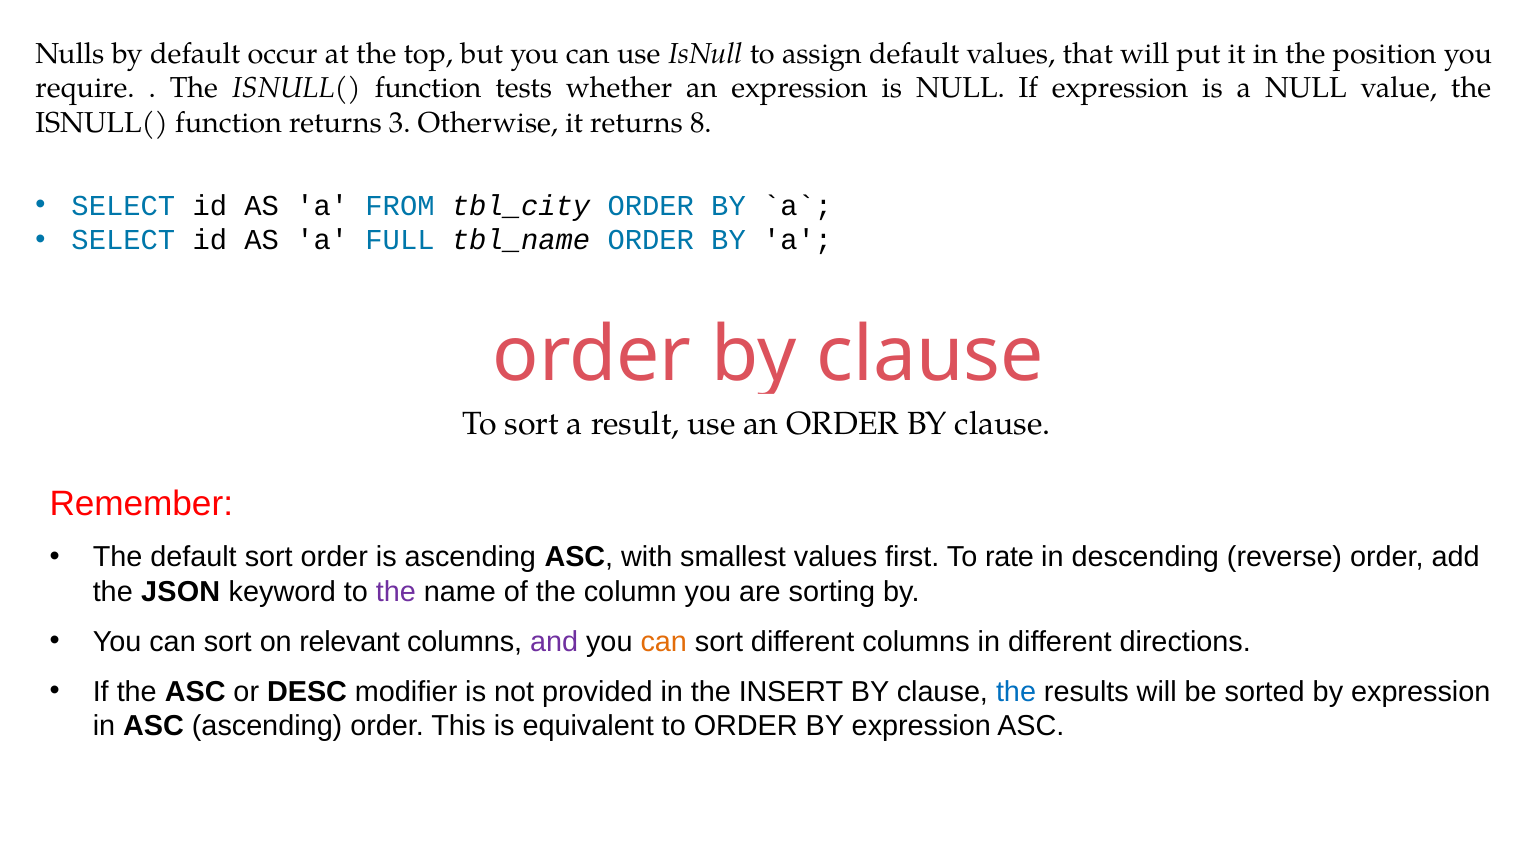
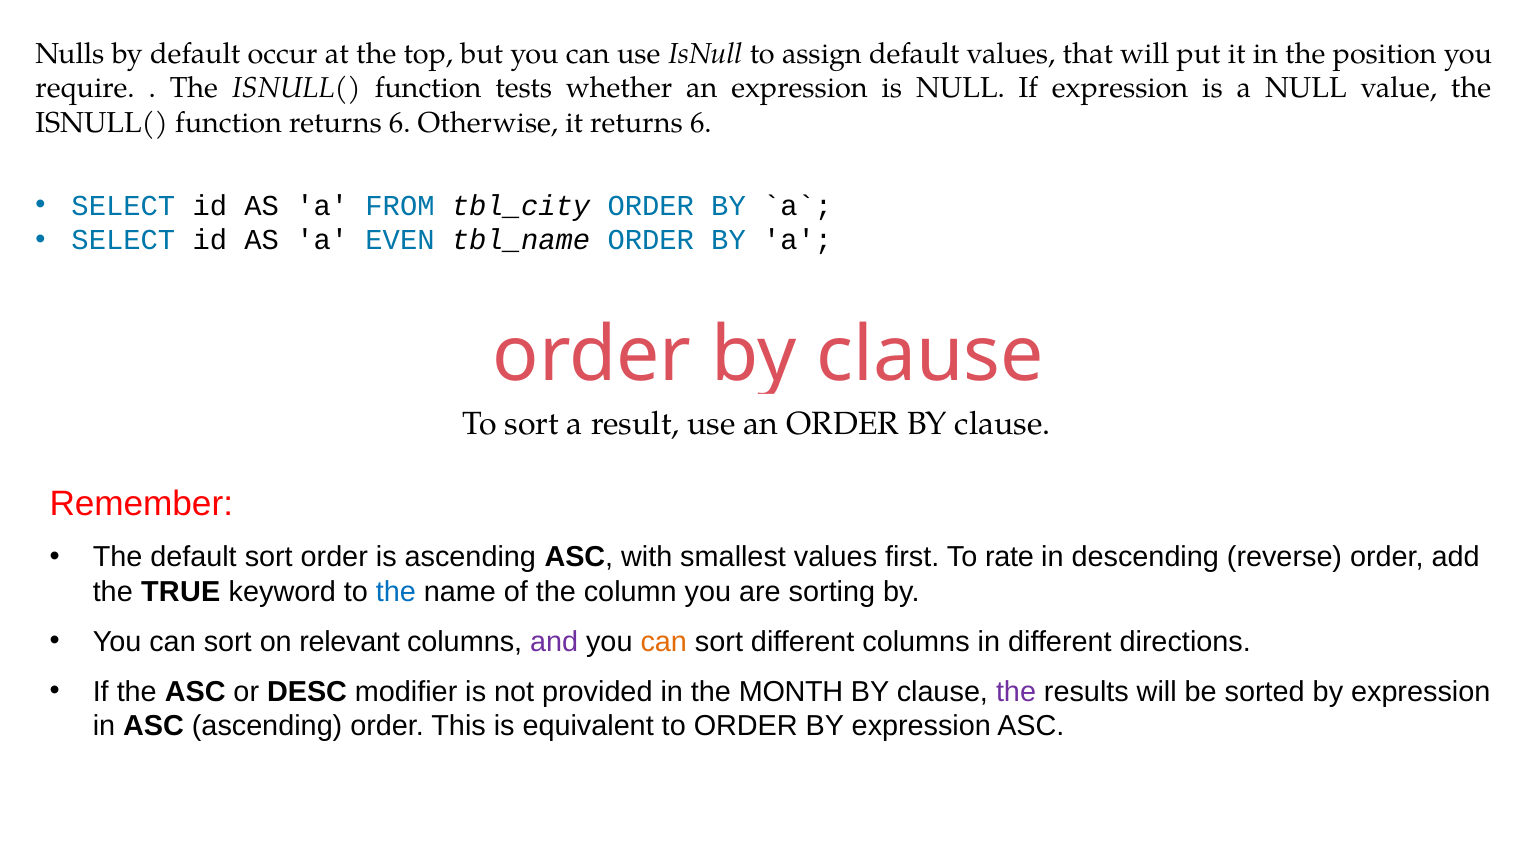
function returns 3: 3 -> 6
it returns 8: 8 -> 6
FULL: FULL -> EVEN
JSON: JSON -> TRUE
the at (396, 592) colour: purple -> blue
INSERT: INSERT -> MONTH
the at (1016, 692) colour: blue -> purple
